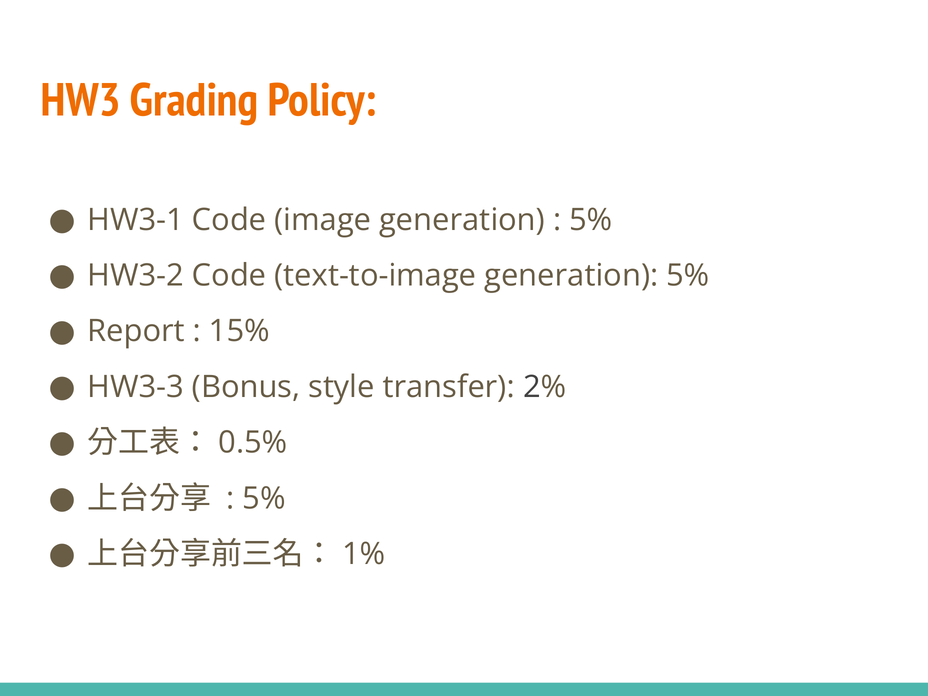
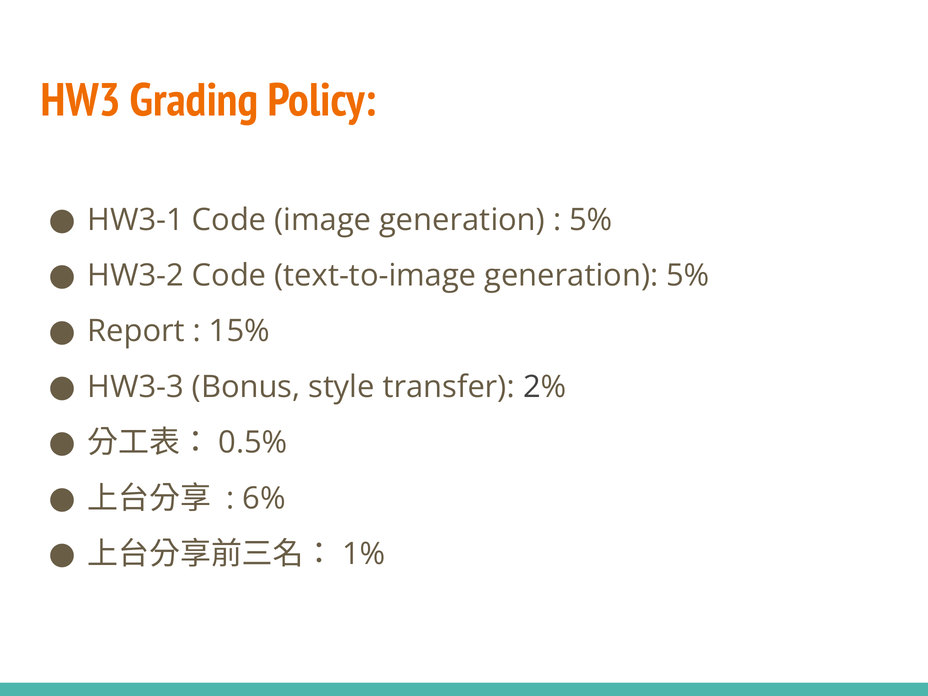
5% at (264, 498): 5% -> 6%
